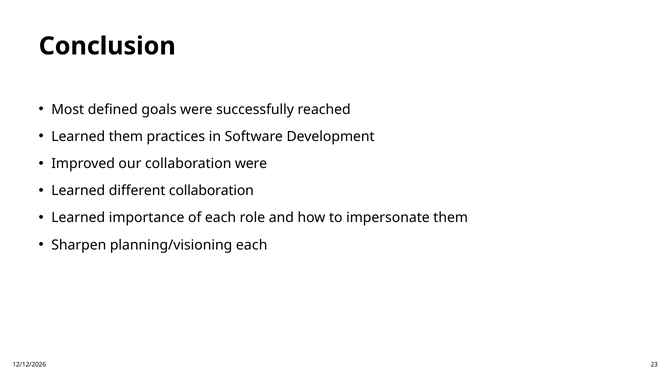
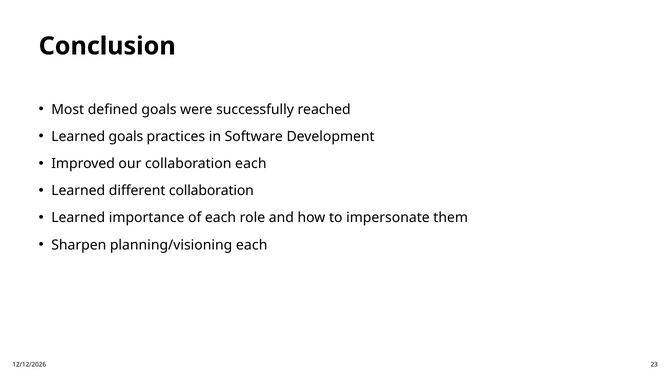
Learned them: them -> goals
collaboration were: were -> each
